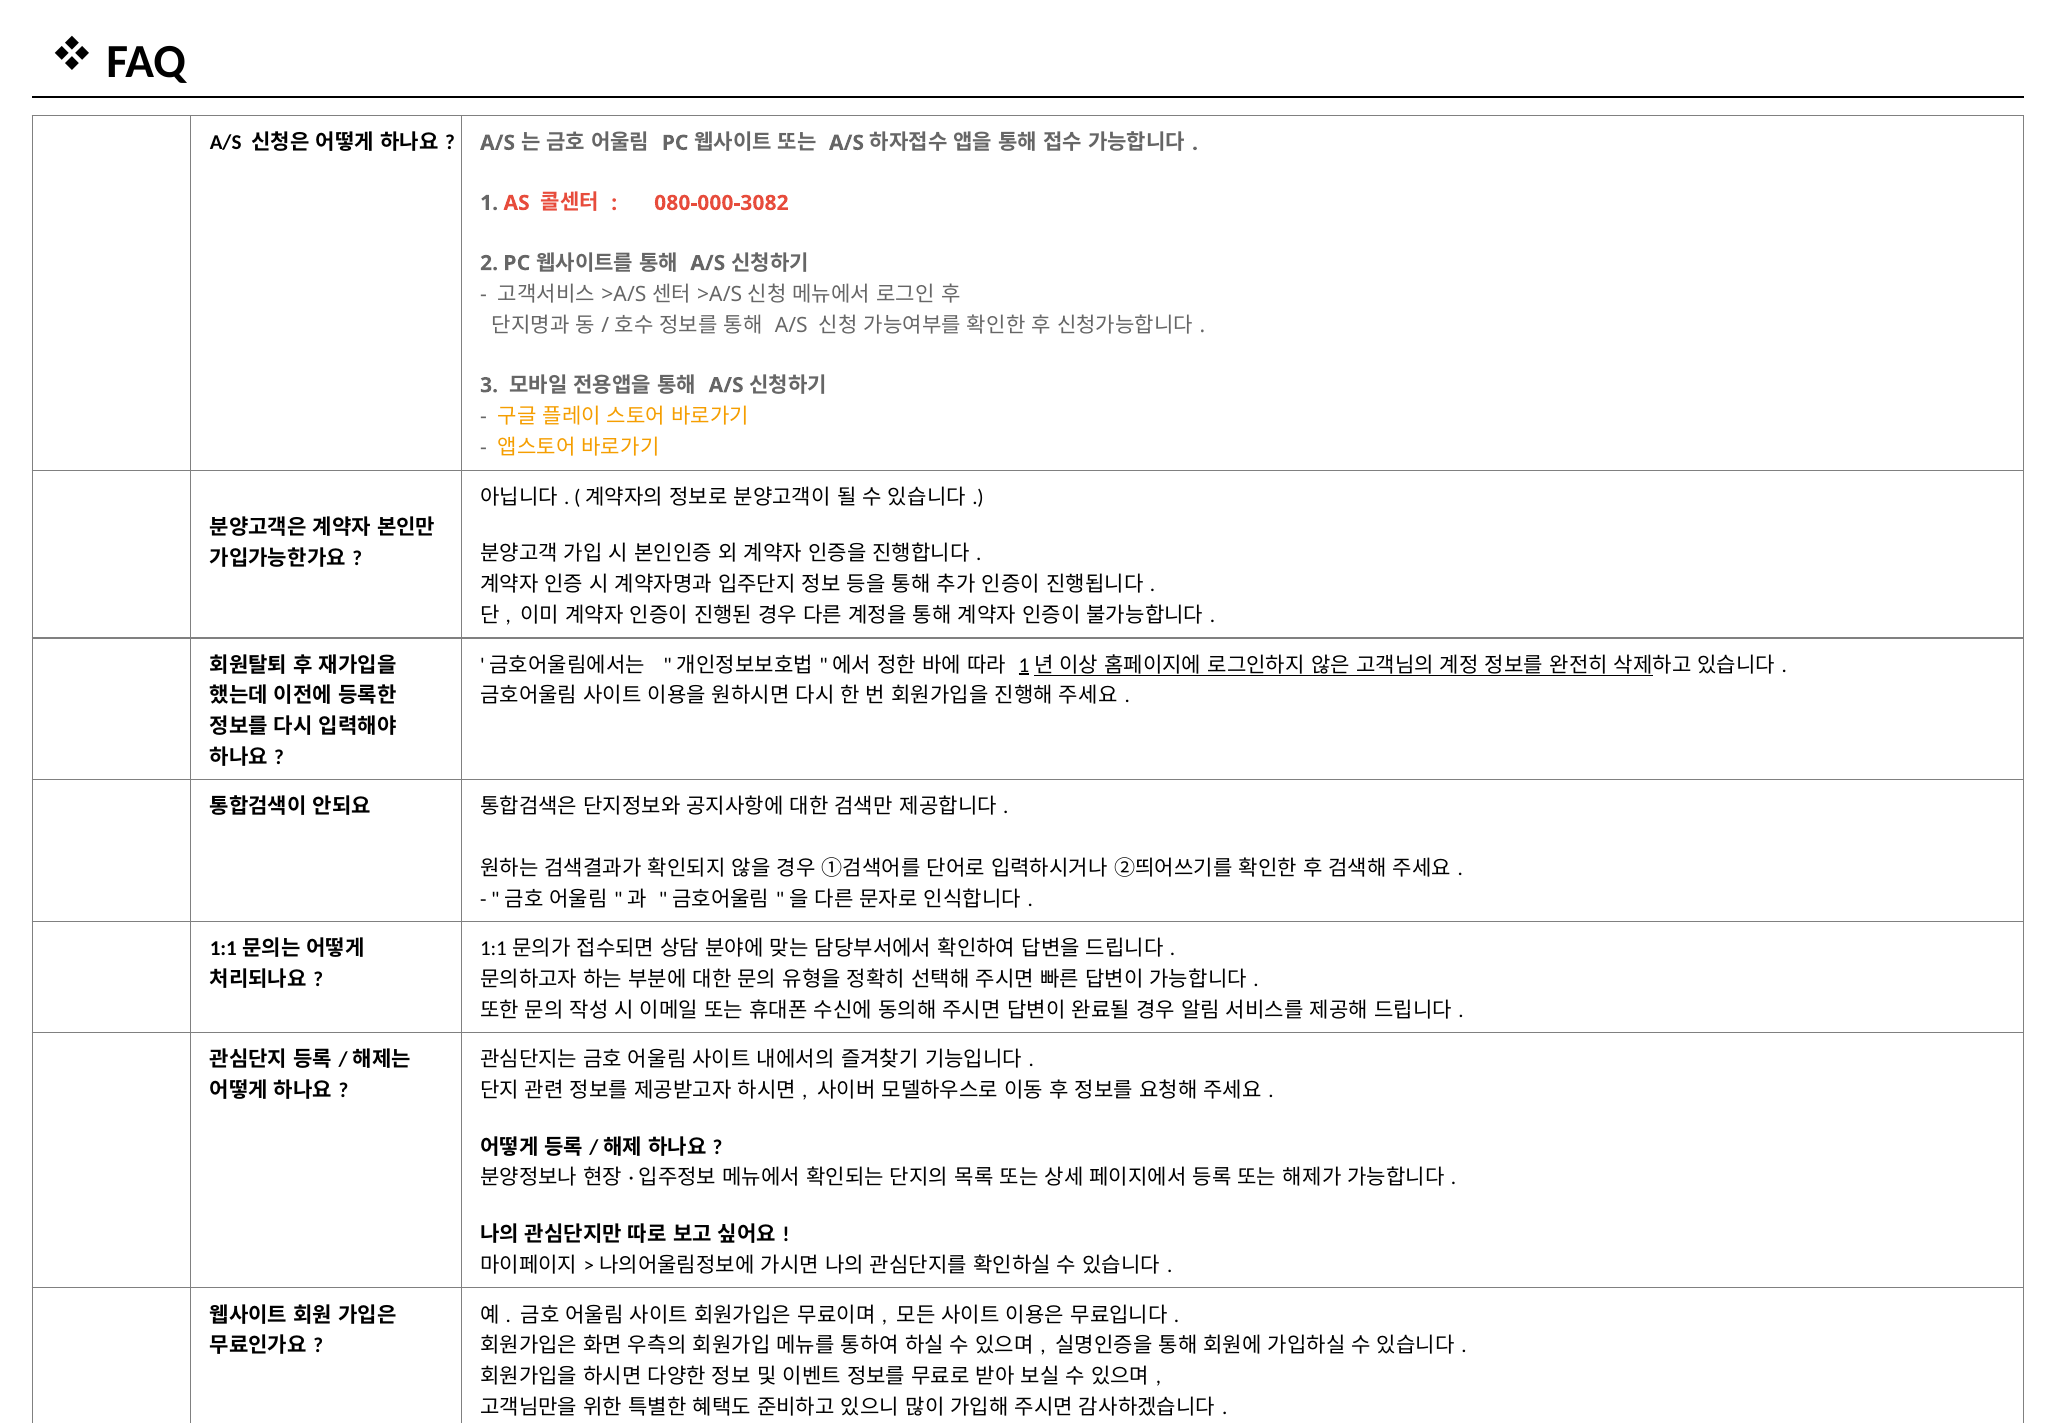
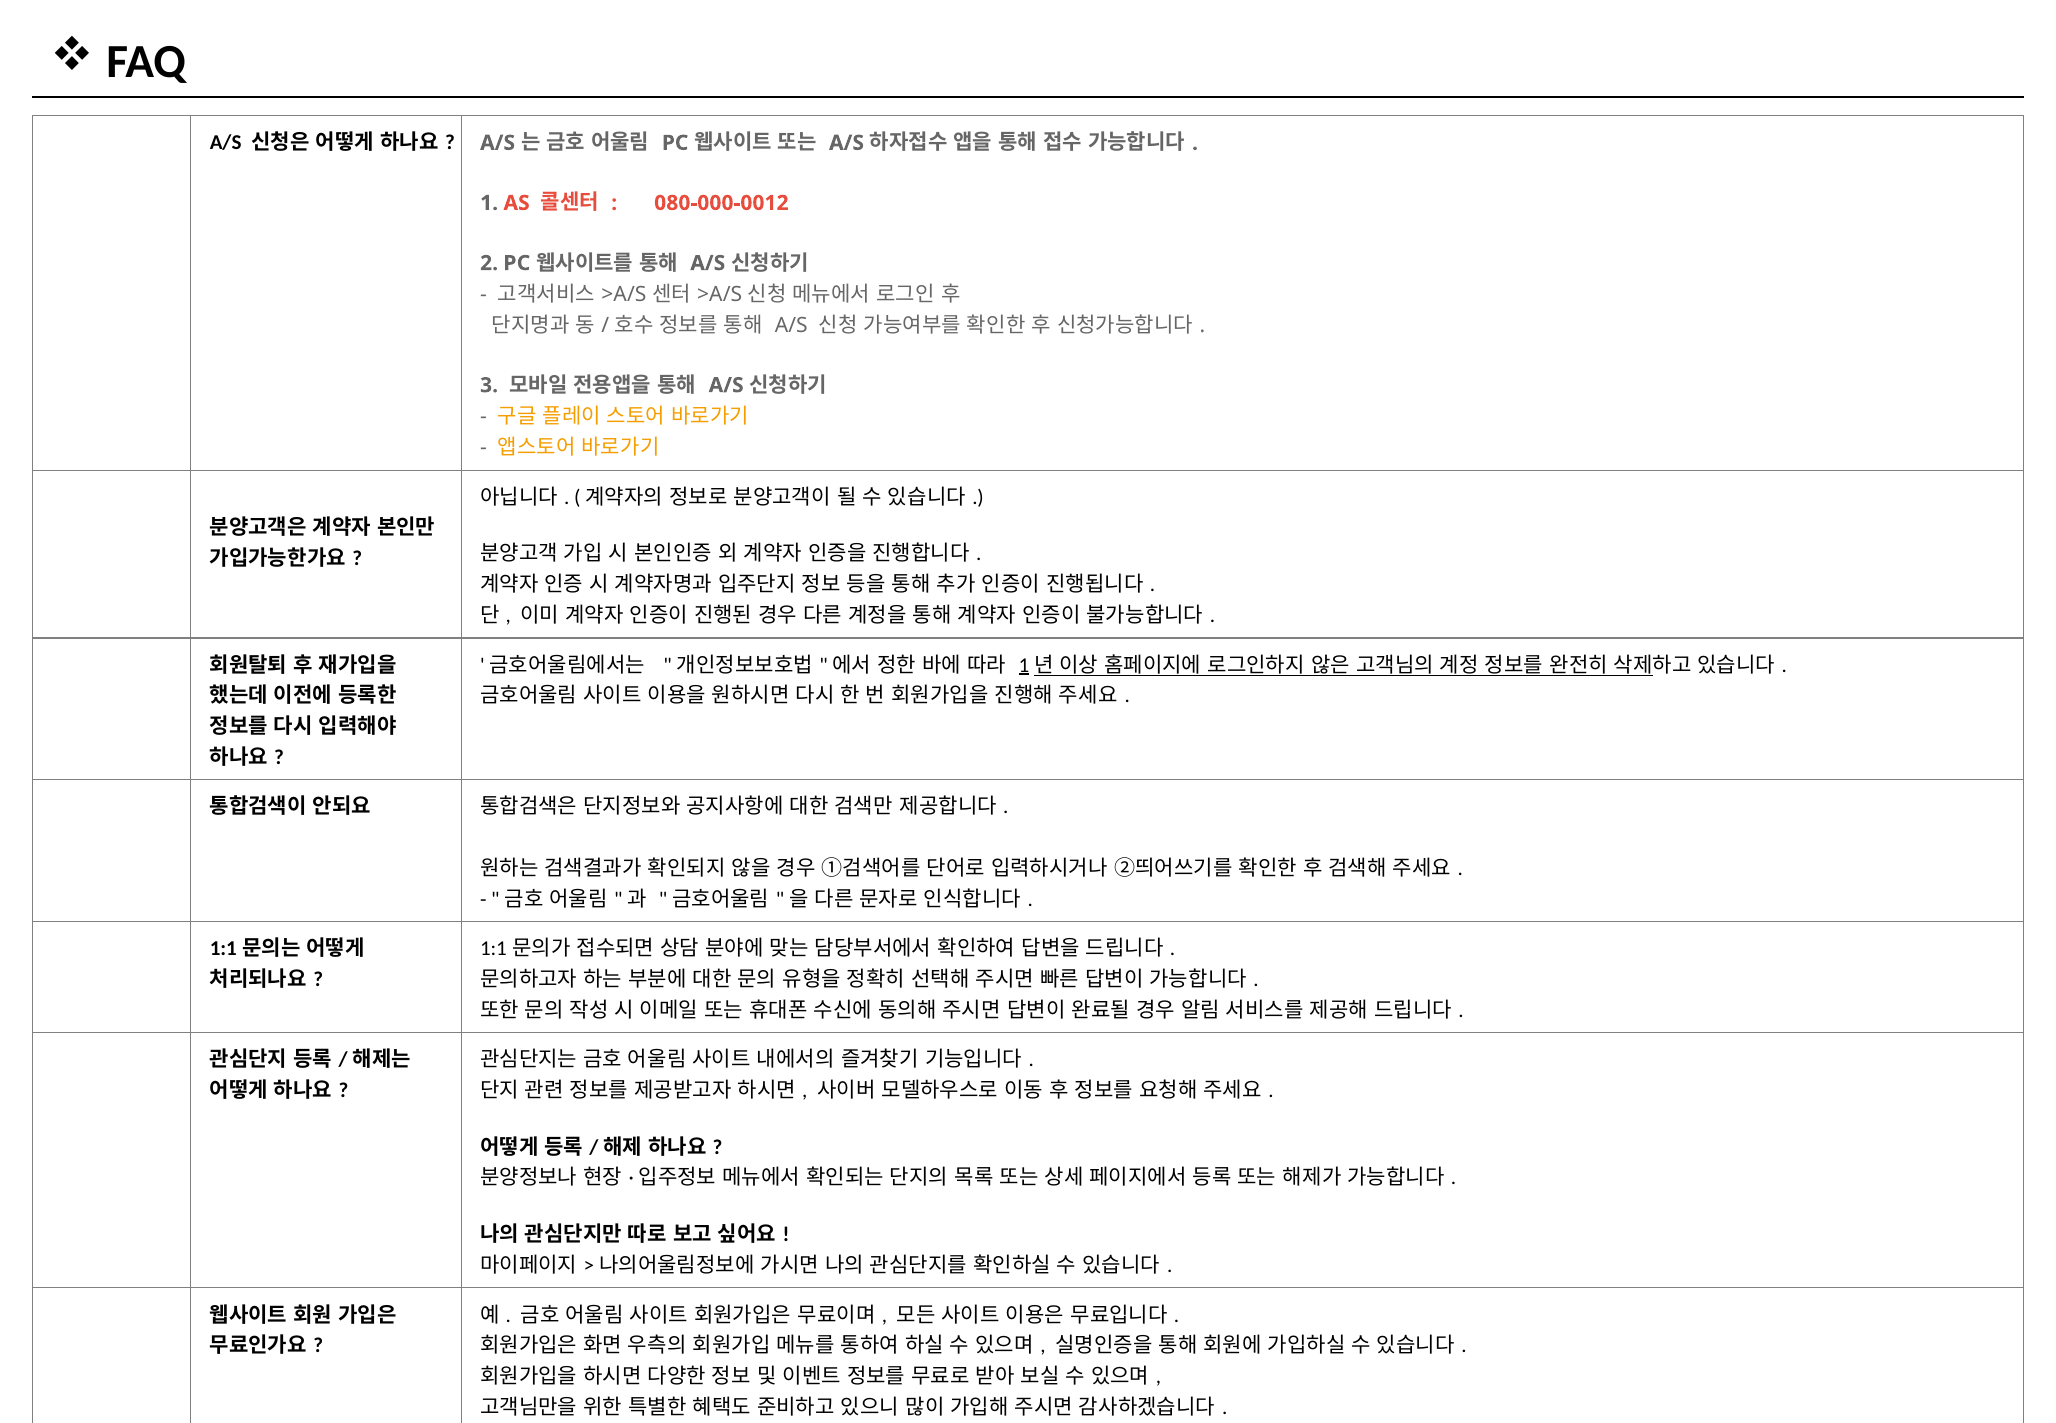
080-000-3082: 080-000-3082 -> 080-000-0012
